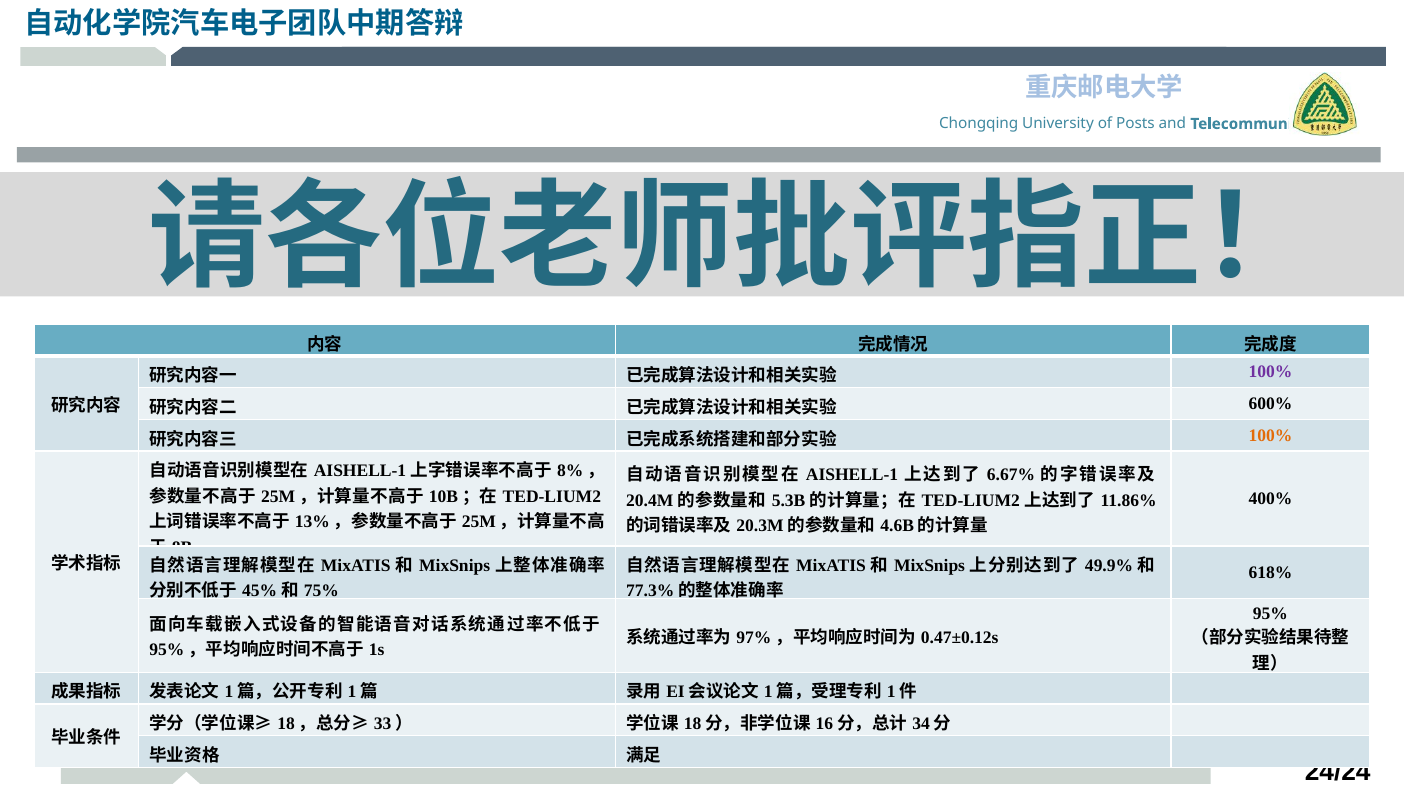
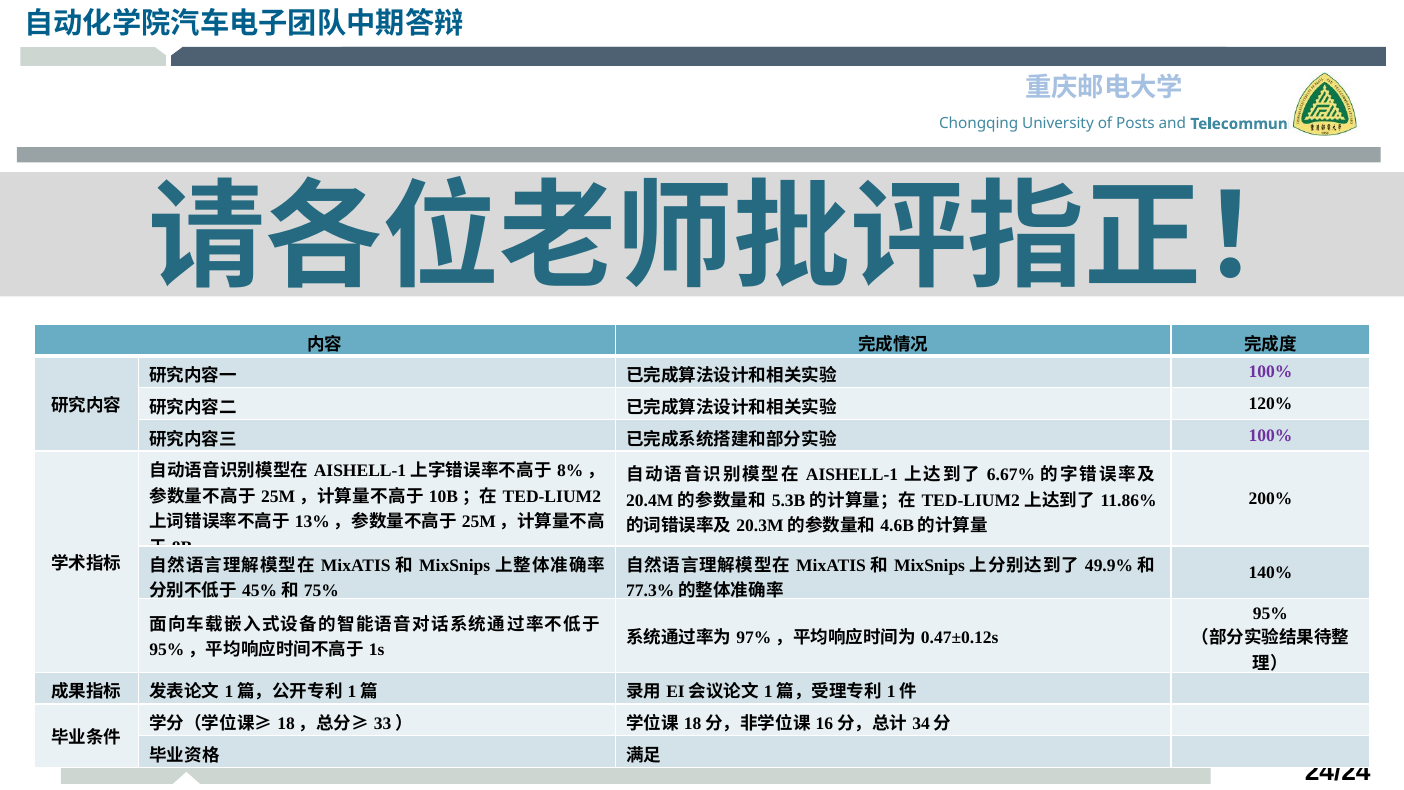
600%: 600% -> 120%
100% at (1270, 435) colour: orange -> purple
400%: 400% -> 200%
618%: 618% -> 140%
